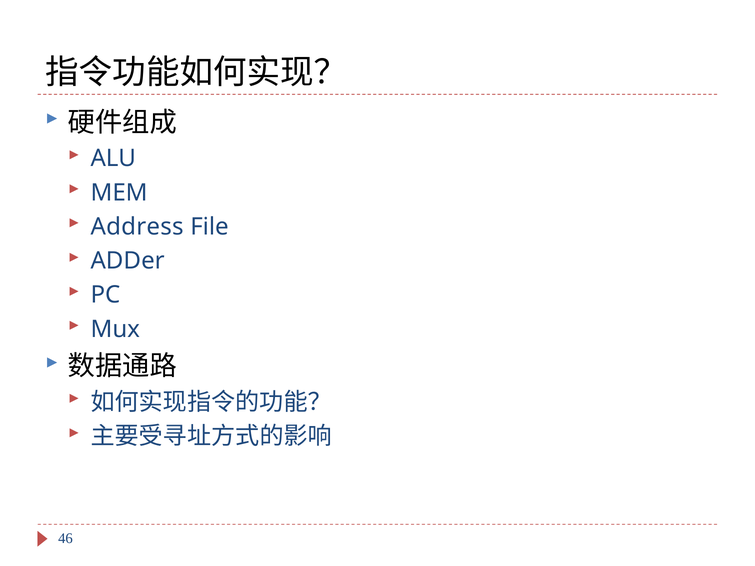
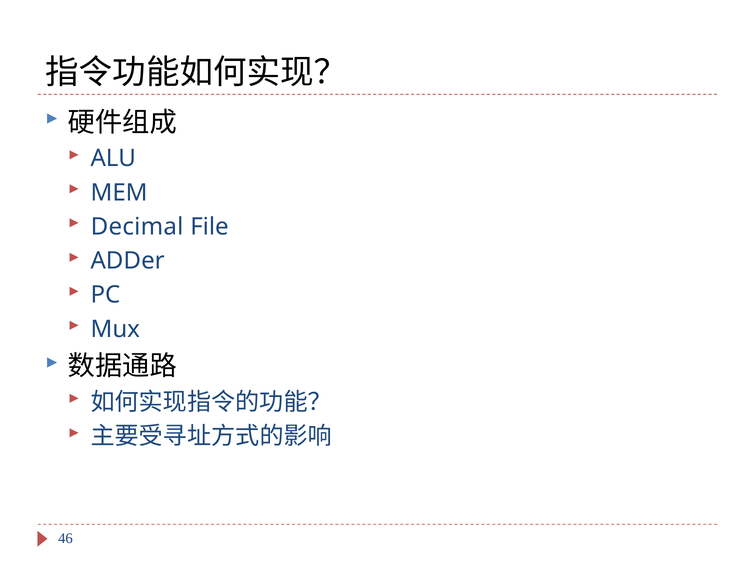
Address: Address -> Decimal
